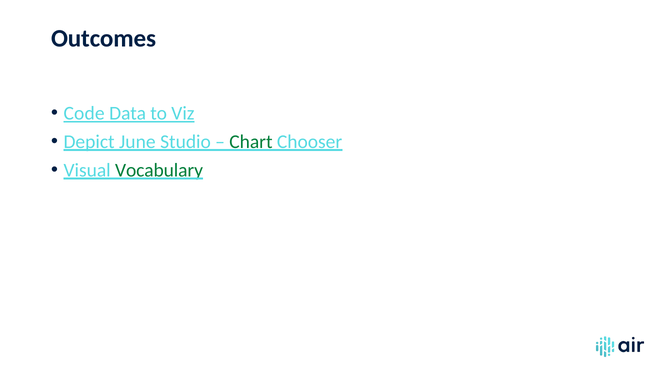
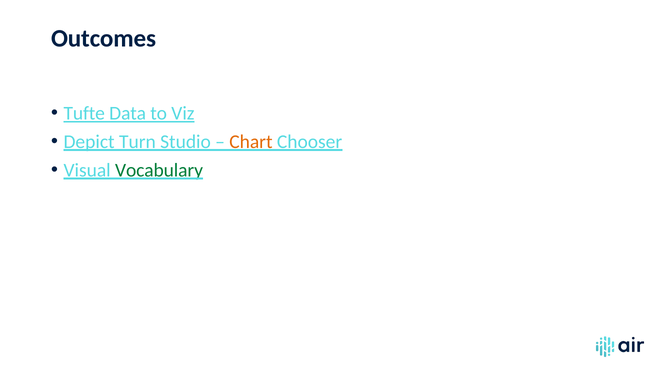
Code: Code -> Tufte
June: June -> Turn
Chart colour: green -> orange
